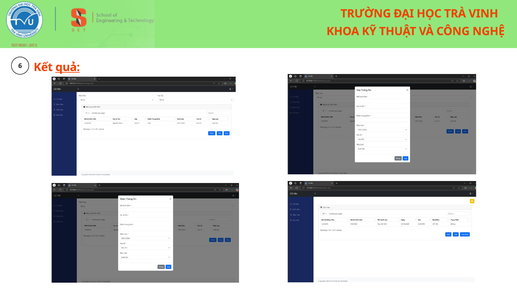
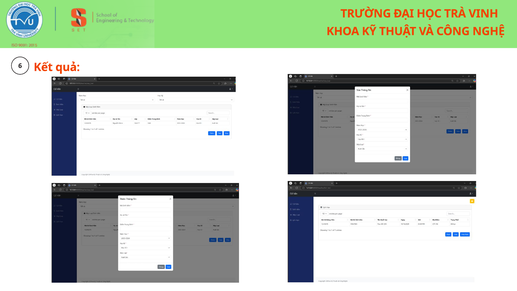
quả underline: present -> none
